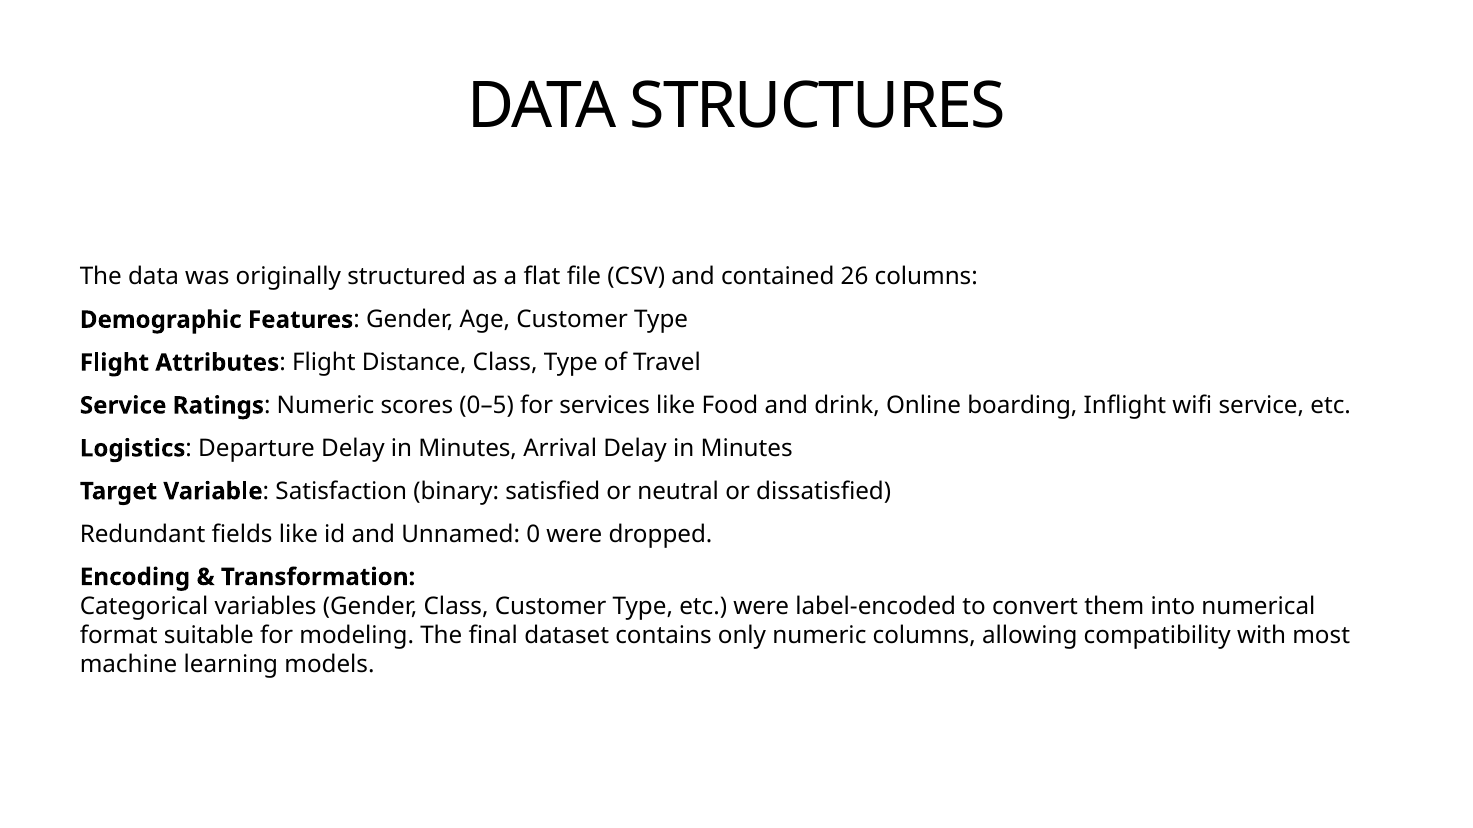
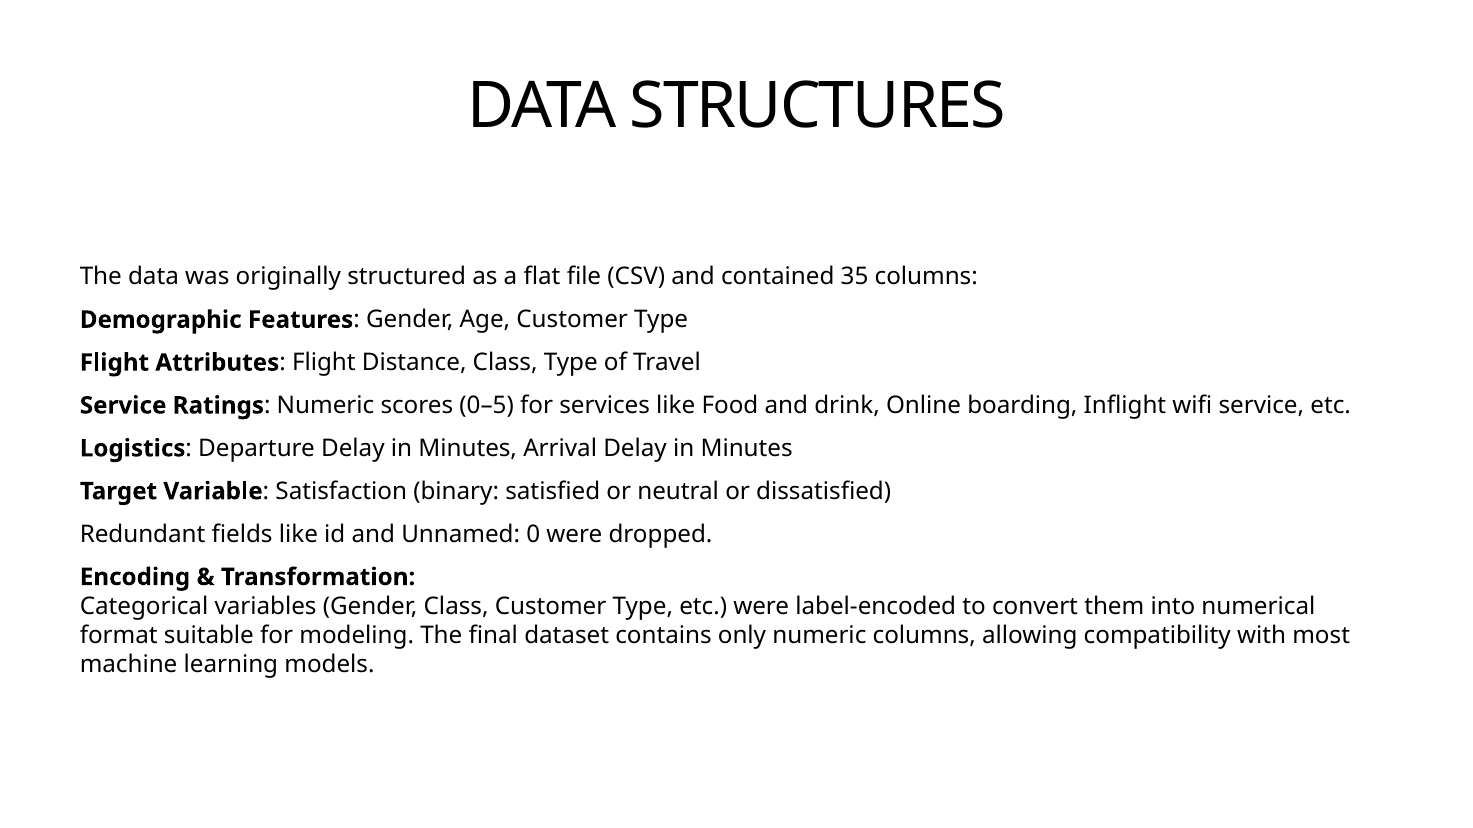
26: 26 -> 35
